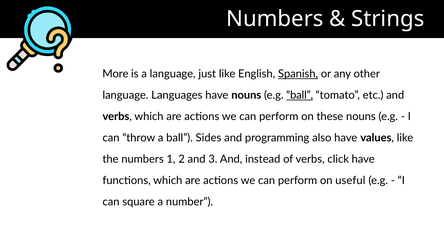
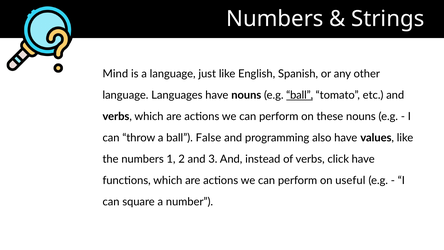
More: More -> Mind
Spanish underline: present -> none
Sides: Sides -> False
